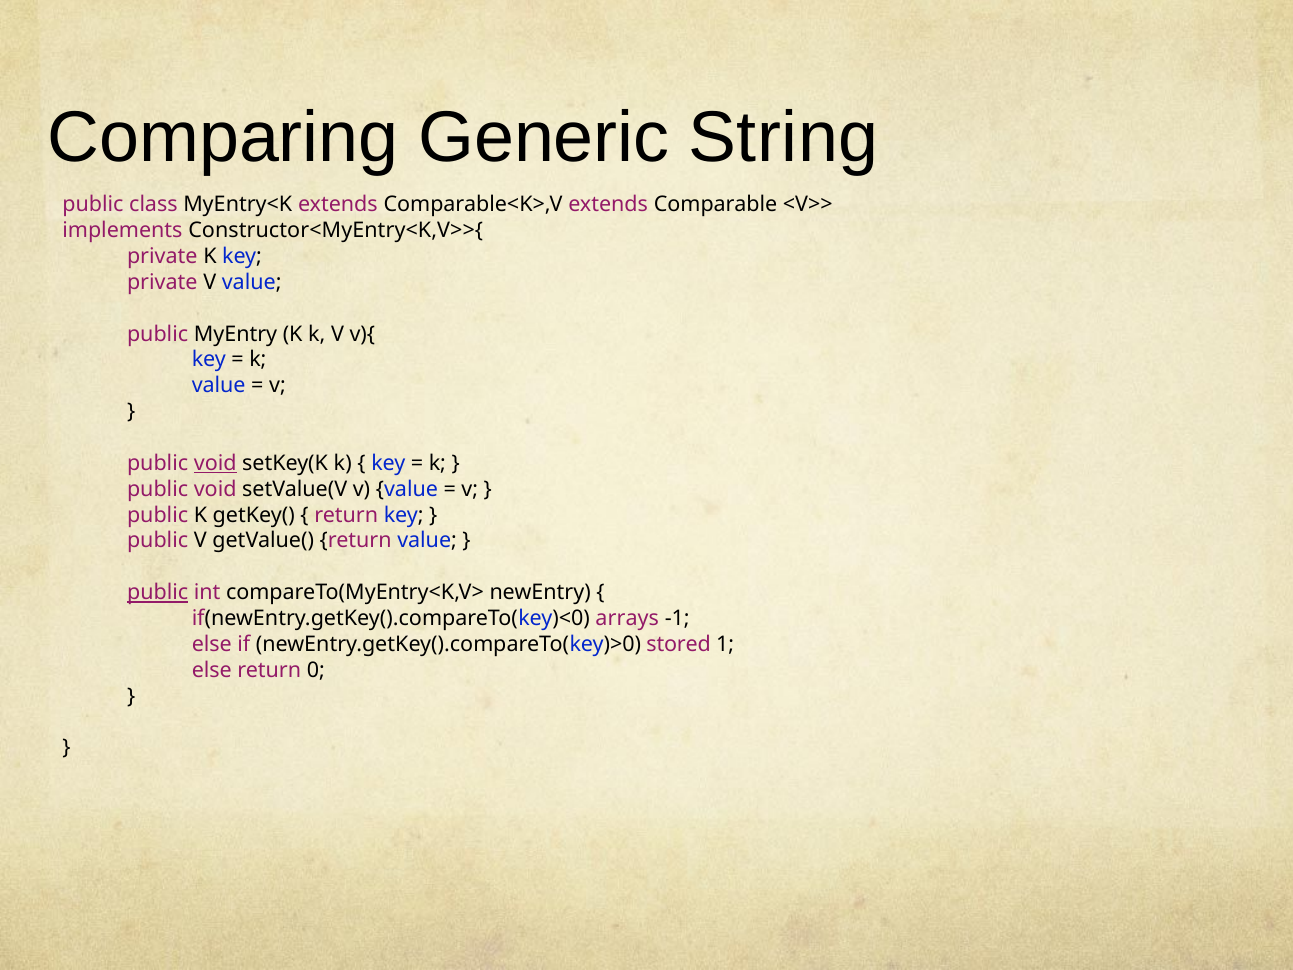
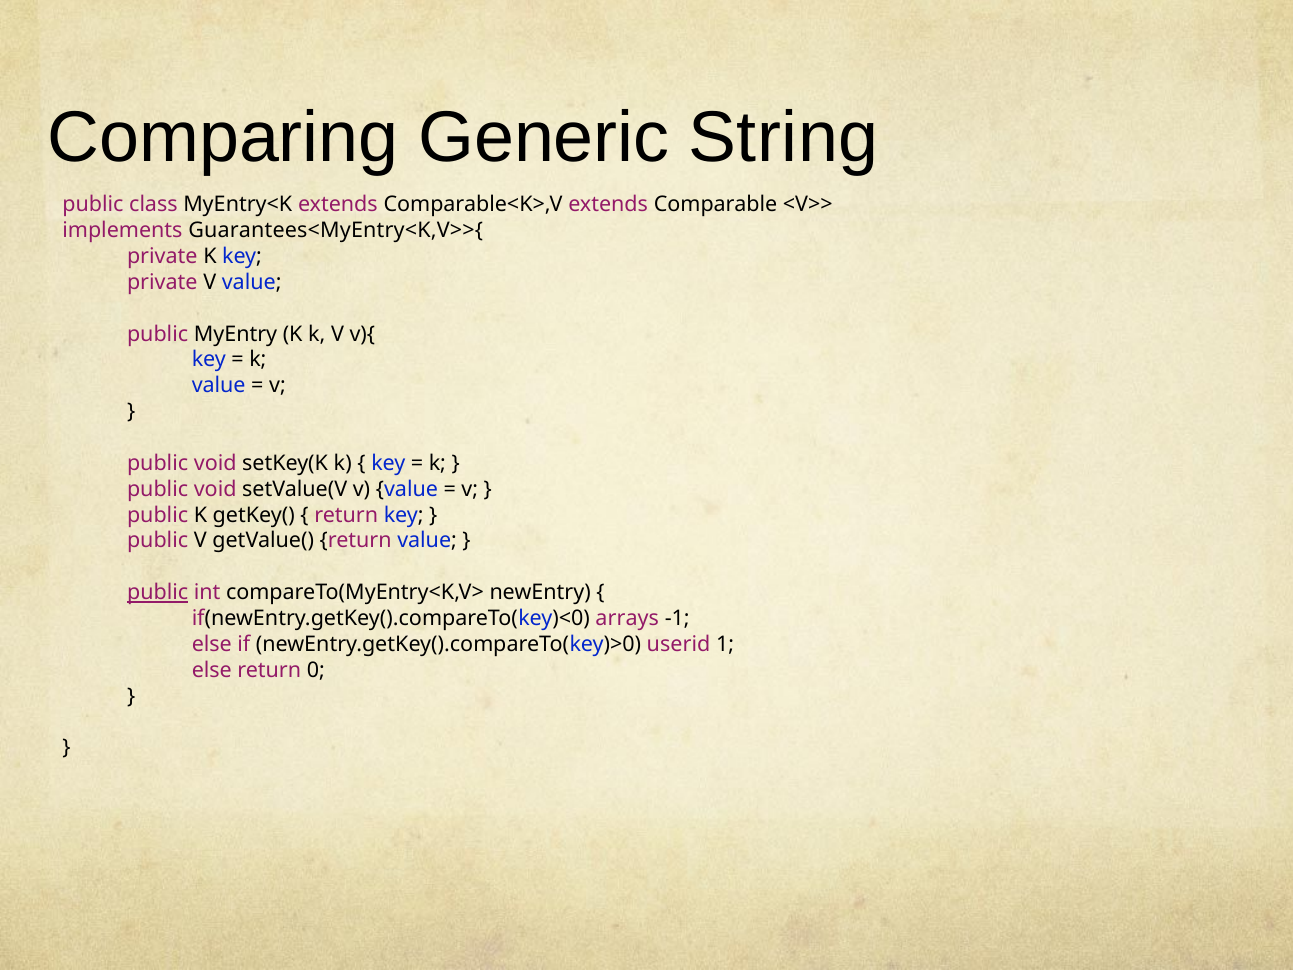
Constructor<MyEntry<K,V>>{: Constructor<MyEntry<K,V>>{ -> Guarantees<MyEntry<K,V>>{
void at (215, 463) underline: present -> none
stored: stored -> userid
